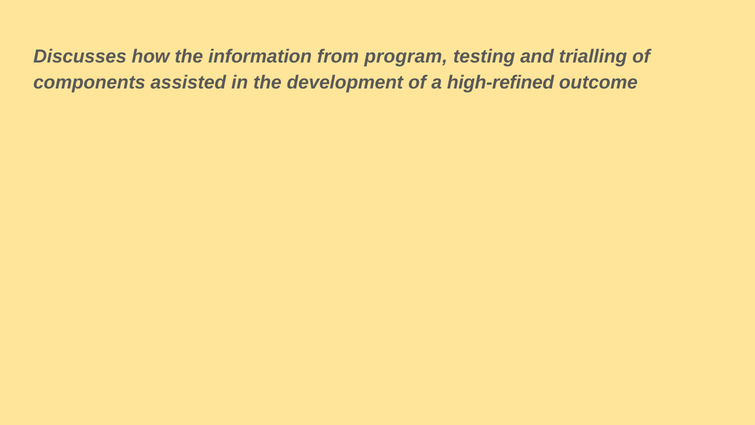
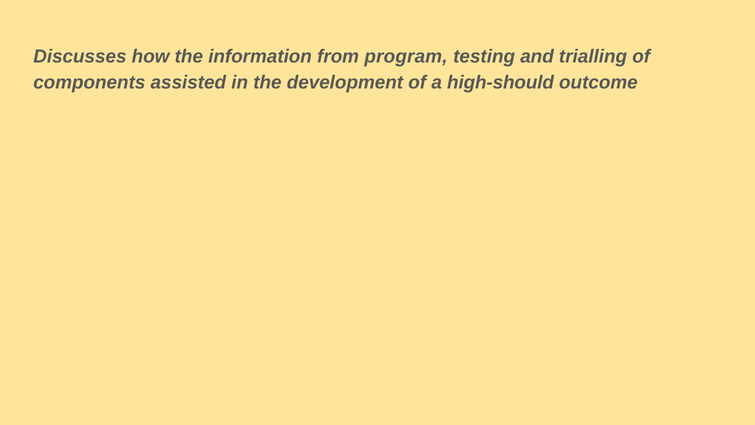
high-refined: high-refined -> high-should
